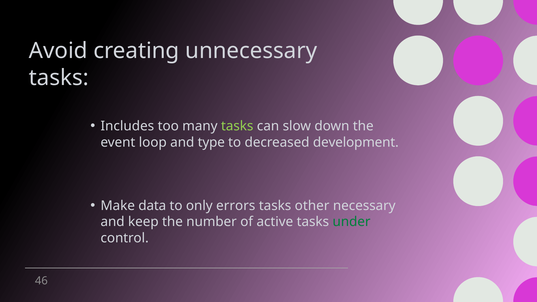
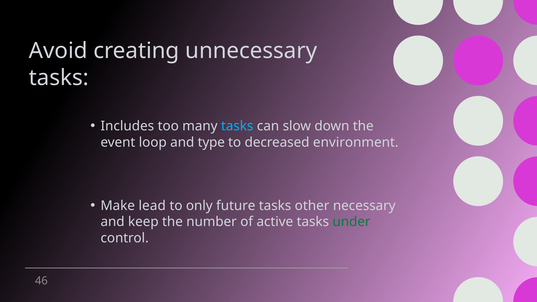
tasks at (237, 126) colour: light green -> light blue
development: development -> environment
data: data -> lead
errors: errors -> future
